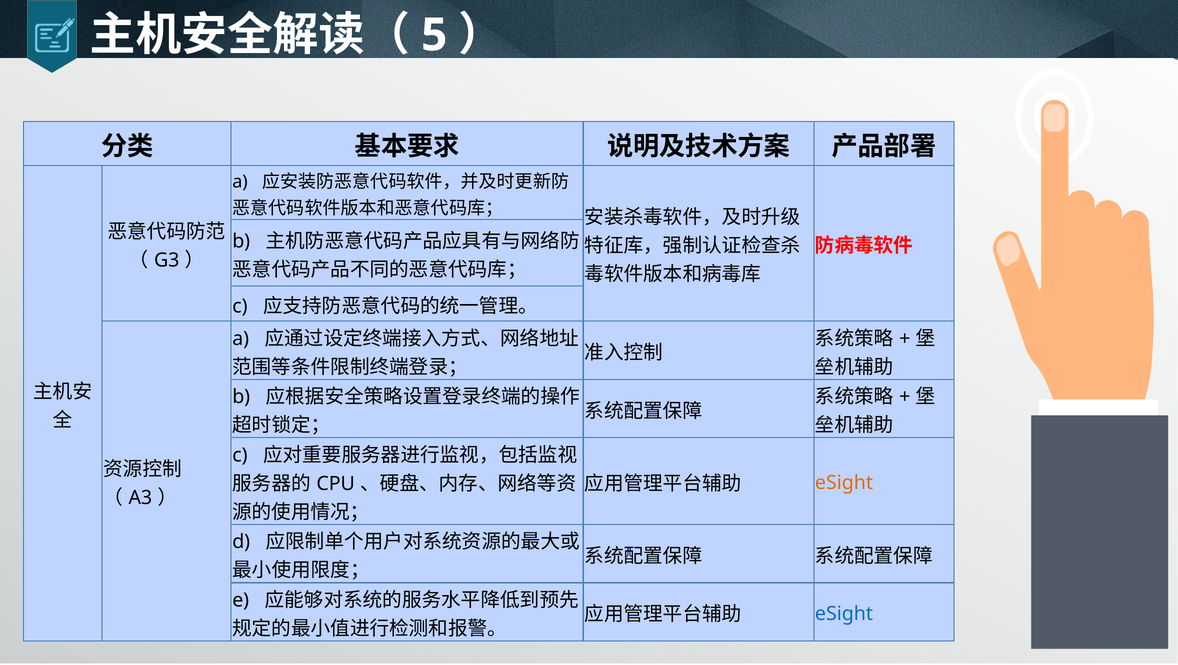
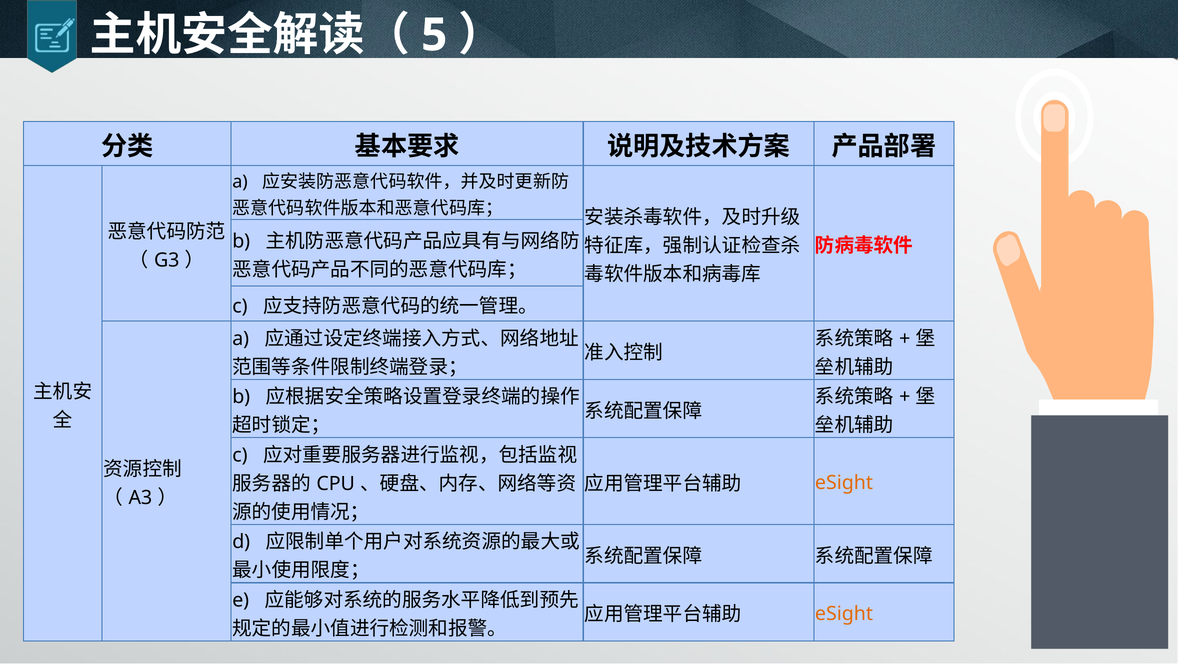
eSight at (844, 613) colour: blue -> orange
